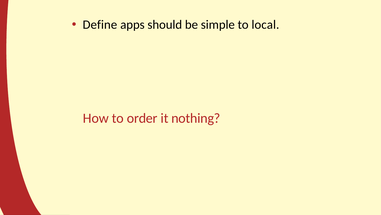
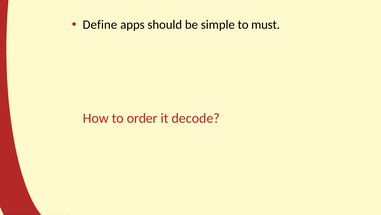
local: local -> must
nothing: nothing -> decode
